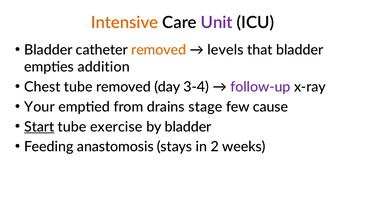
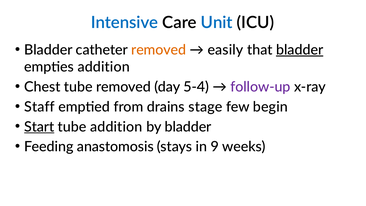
Intensive colour: orange -> blue
Unit colour: purple -> blue
levels: levels -> easily
bladder at (300, 50) underline: none -> present
3-4: 3-4 -> 5-4
Your: Your -> Staff
cause: cause -> begin
tube exercise: exercise -> addition
2: 2 -> 9
